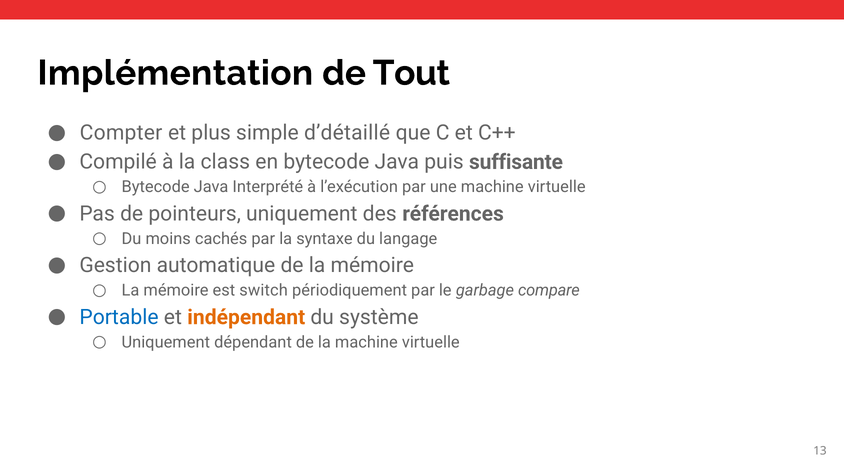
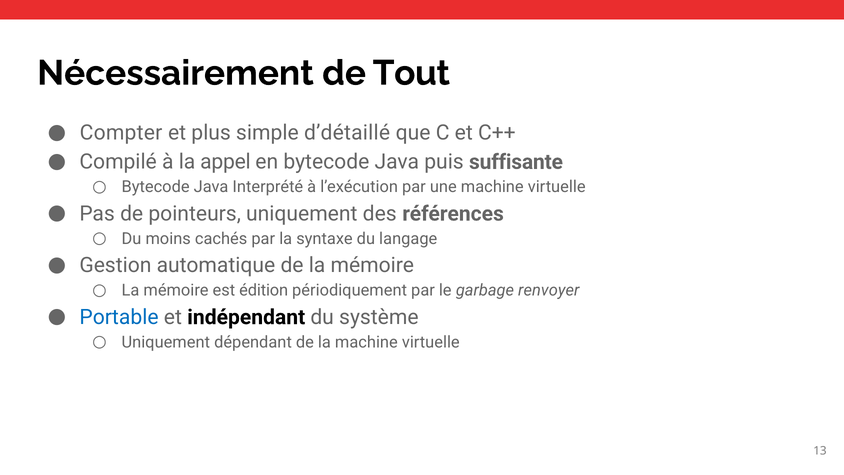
Implémentation: Implémentation -> Nécessairement
class: class -> appel
switch: switch -> édition
compare: compare -> renvoyer
indépendant colour: orange -> black
